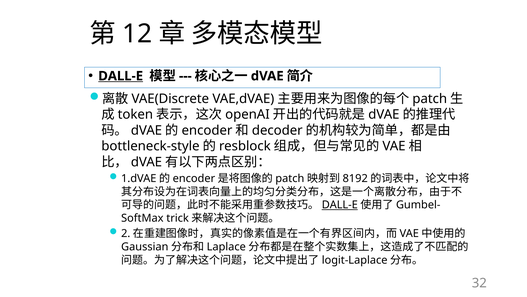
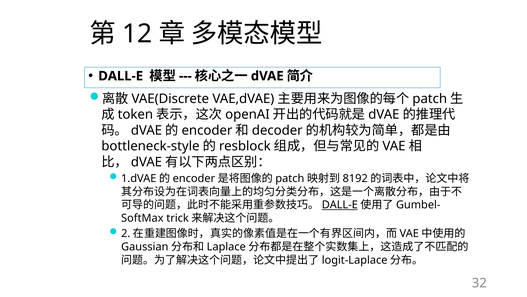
DALL-E at (121, 76) underline: present -> none
